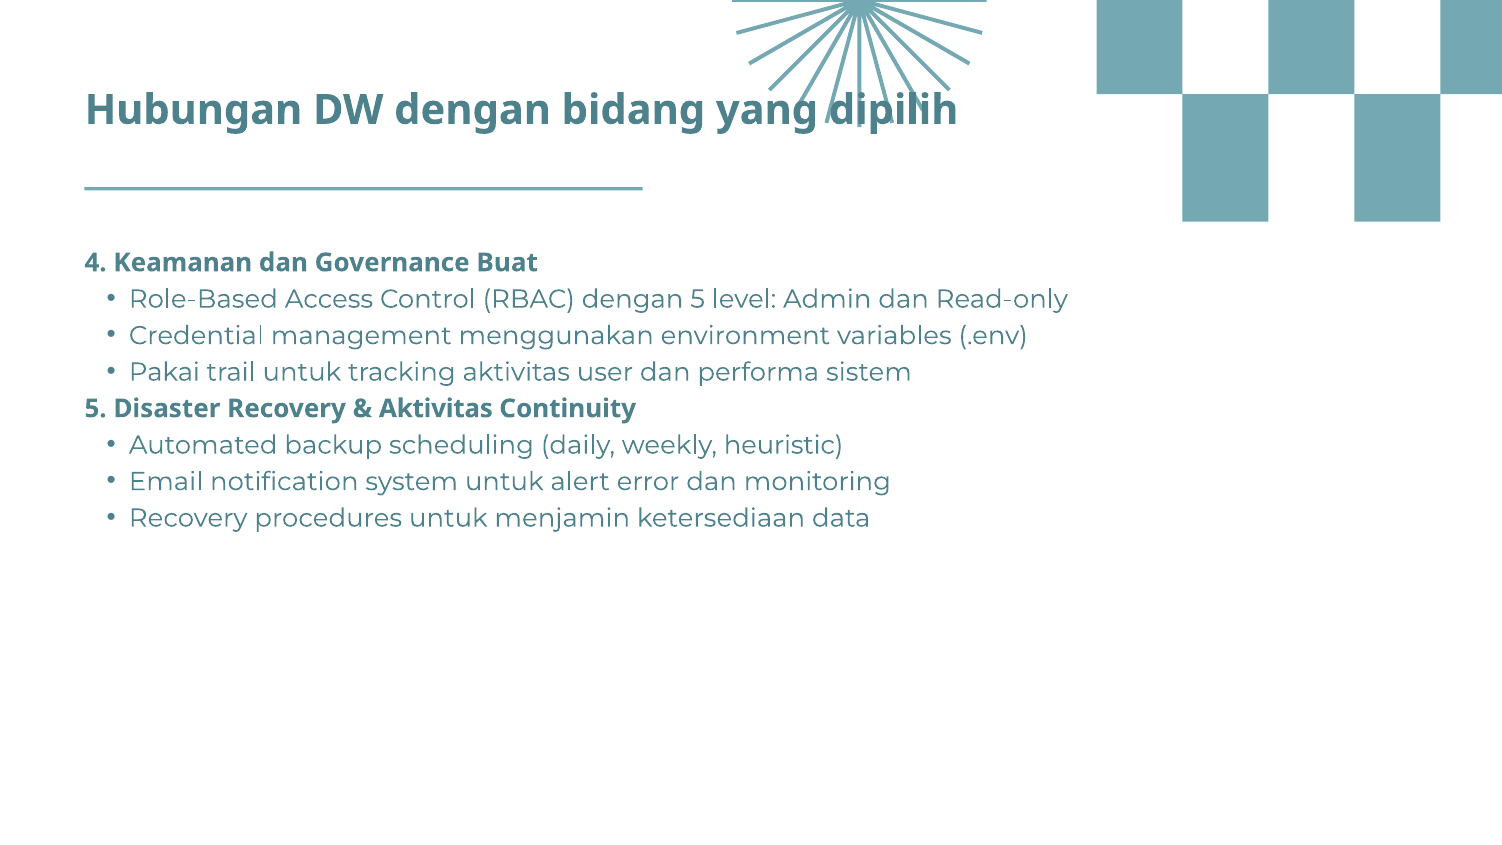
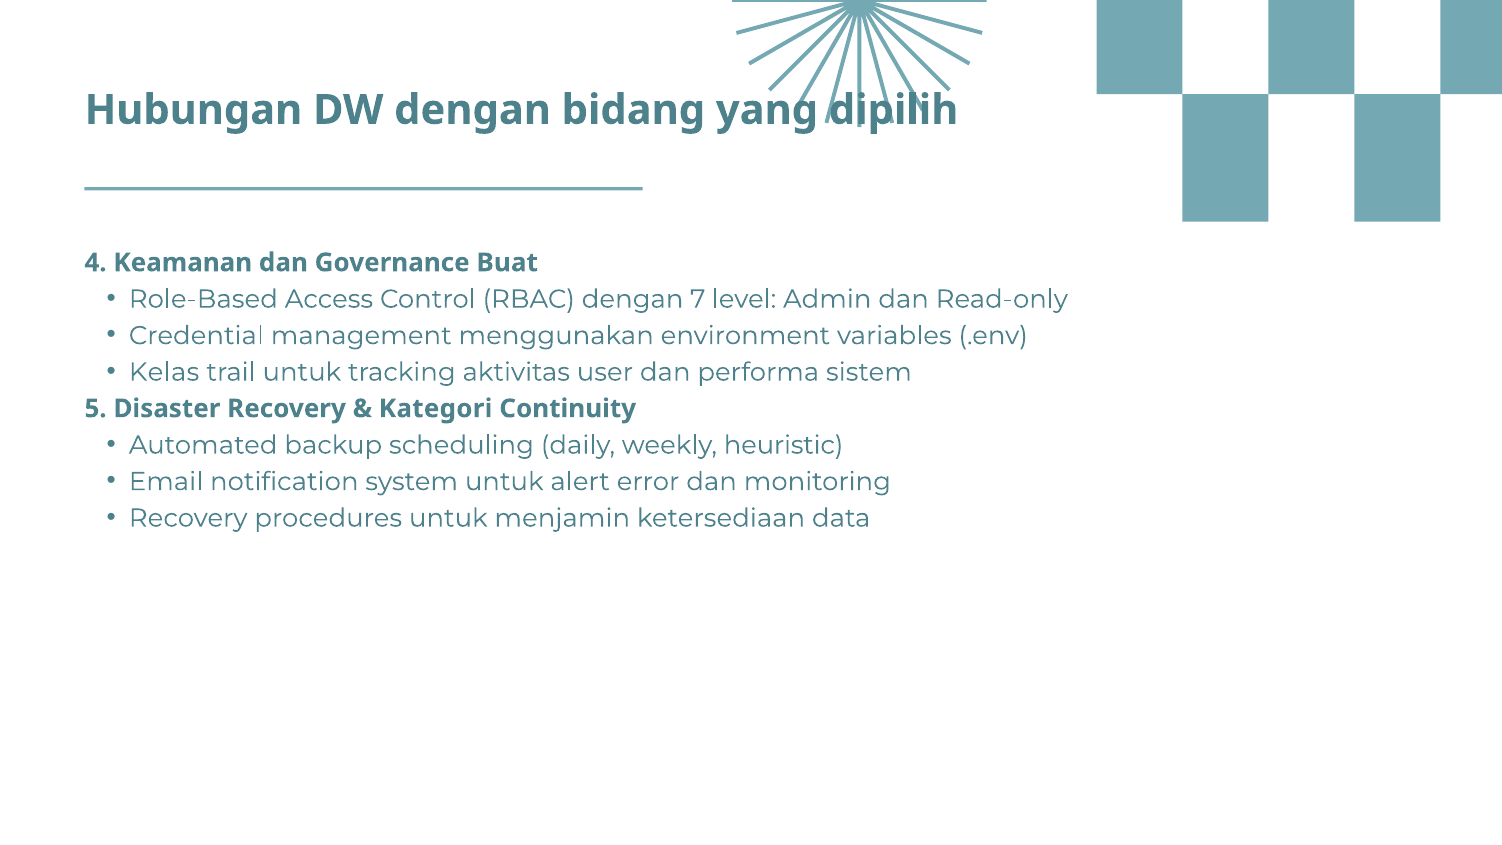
dengan 5: 5 -> 7
Pakai: Pakai -> Kelas
Aktivitas at (436, 409): Aktivitas -> Kategori
